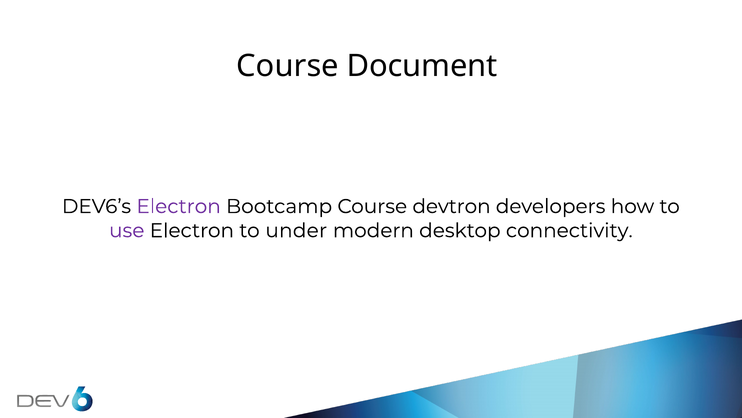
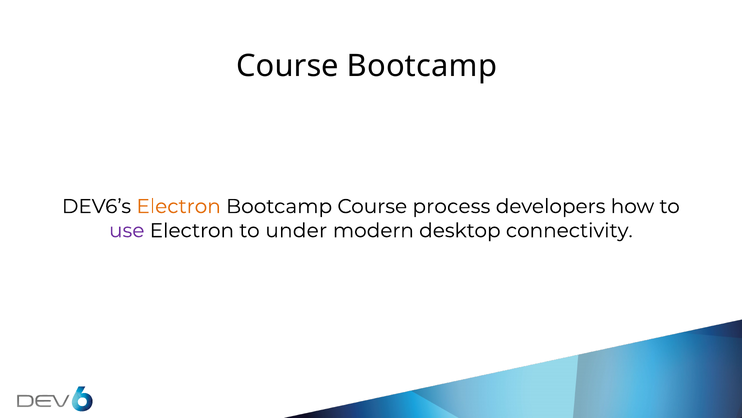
Course Document: Document -> Bootcamp
Electron at (179, 206) colour: purple -> orange
devtron: devtron -> process
